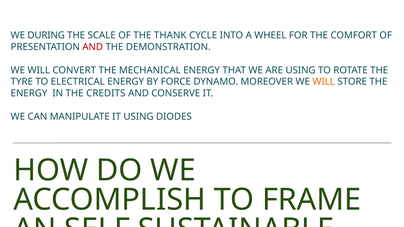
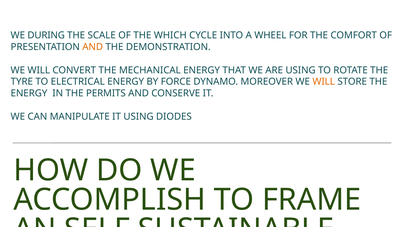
THANK: THANK -> WHICH
AND at (93, 47) colour: red -> orange
CREDITS: CREDITS -> PERMITS
